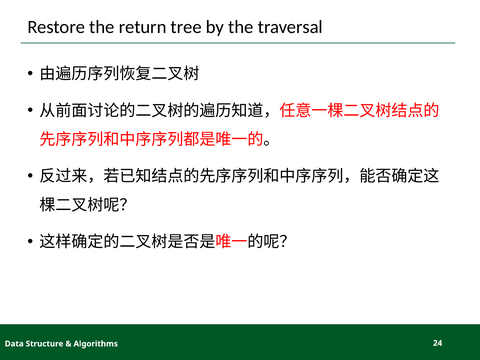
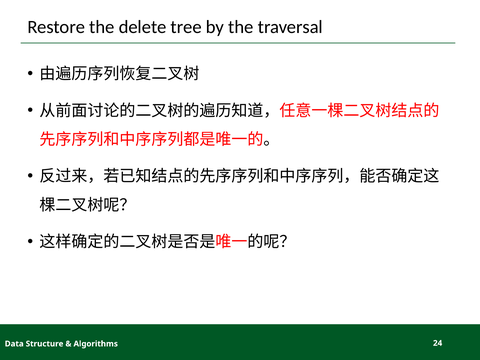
return: return -> delete
